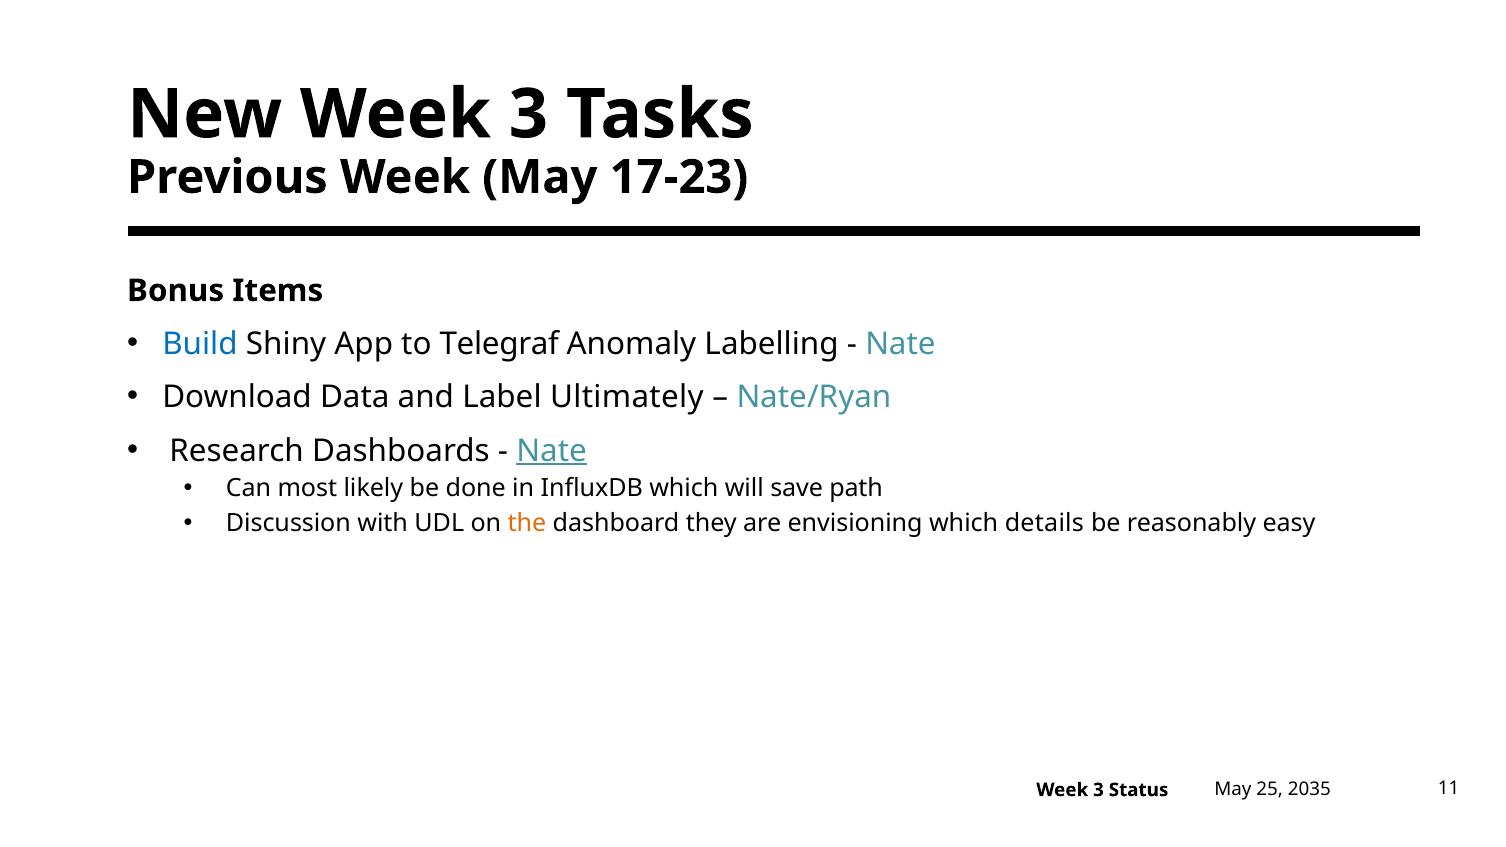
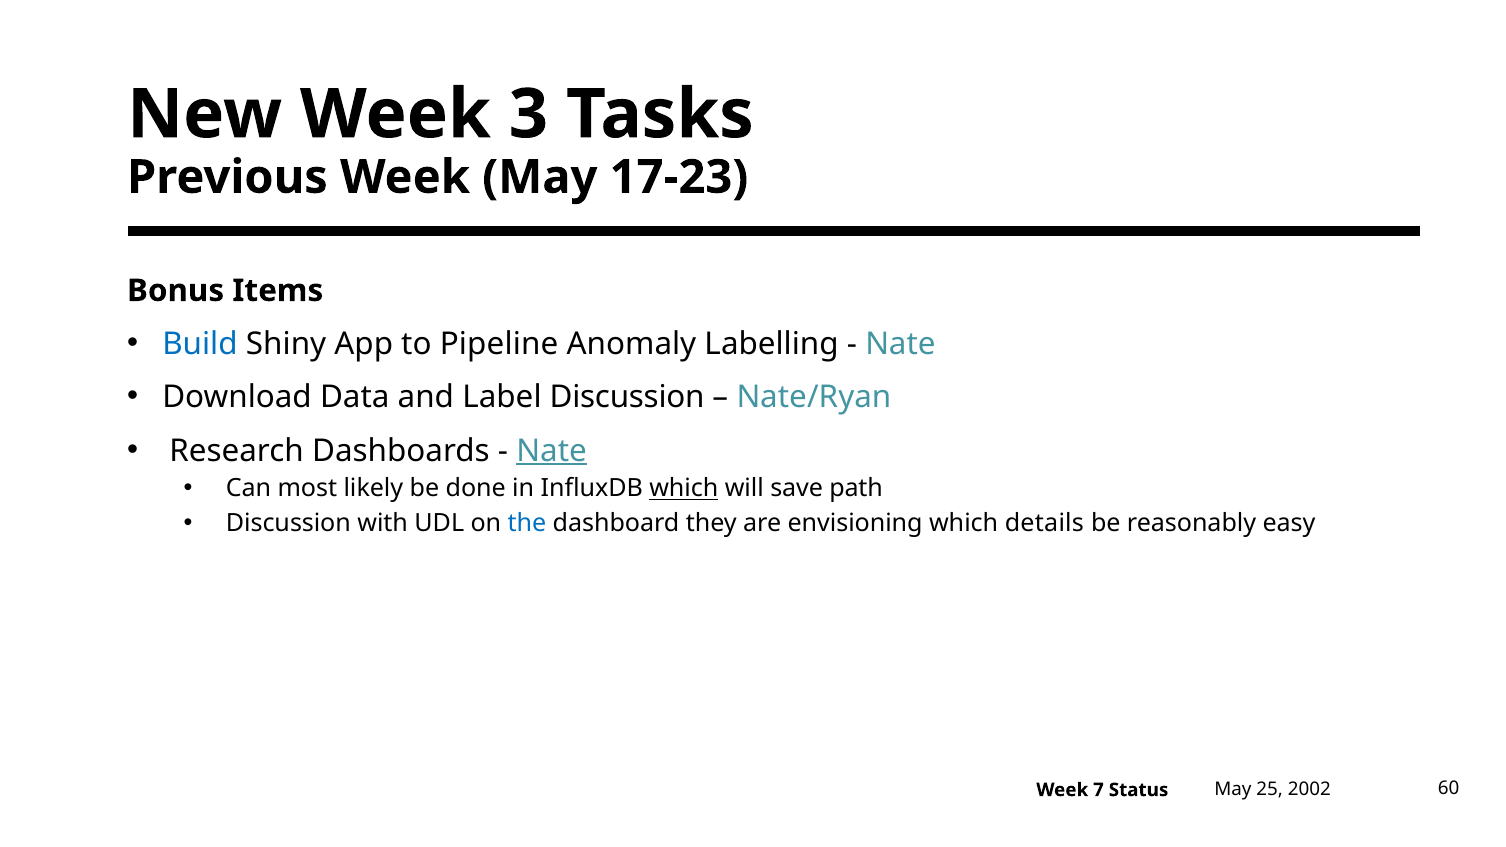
Telegraf: Telegraf -> Pipeline
Label Ultimately: Ultimately -> Discussion
which at (684, 489) underline: none -> present
the colour: orange -> blue
2035: 2035 -> 2002
3 at (1098, 790): 3 -> 7
11: 11 -> 60
